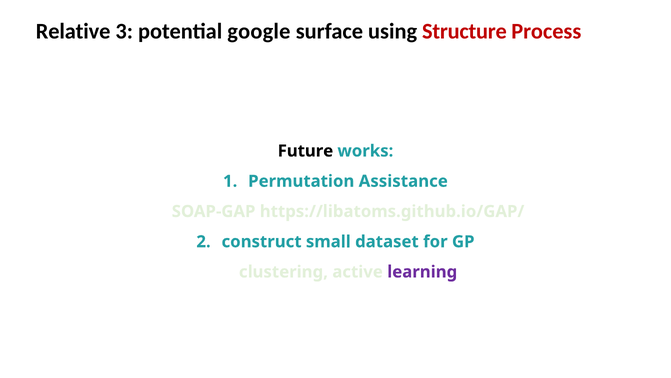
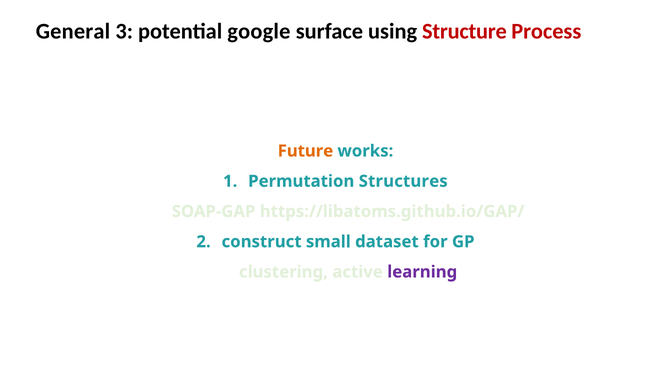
Relative: Relative -> General
Future colour: black -> orange
Assistance: Assistance -> Structures
